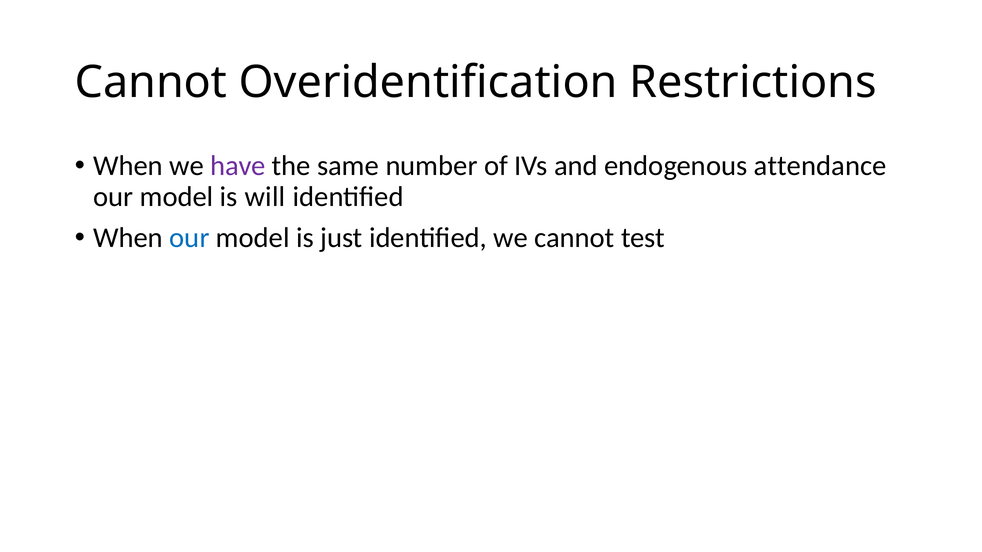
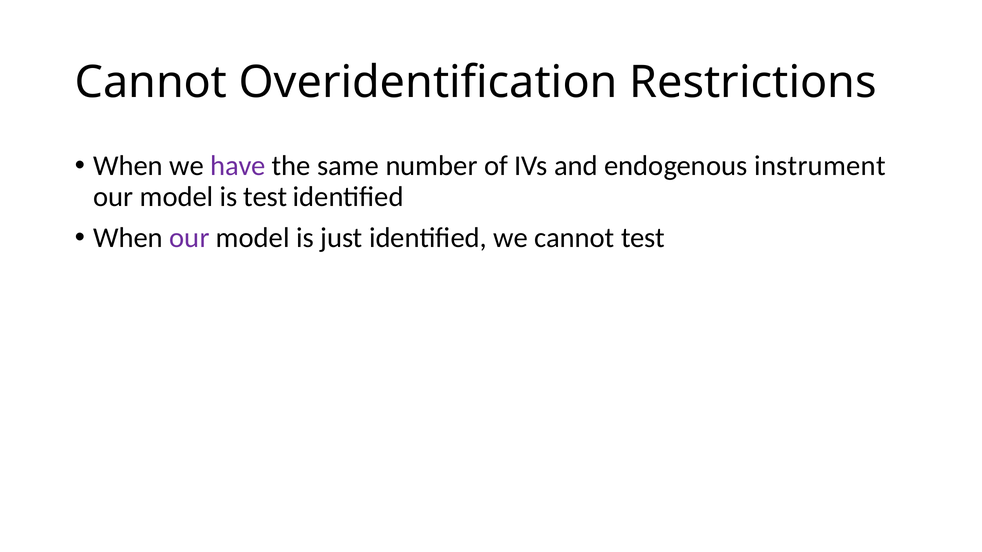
attendance: attendance -> instrument
is will: will -> test
our at (189, 238) colour: blue -> purple
